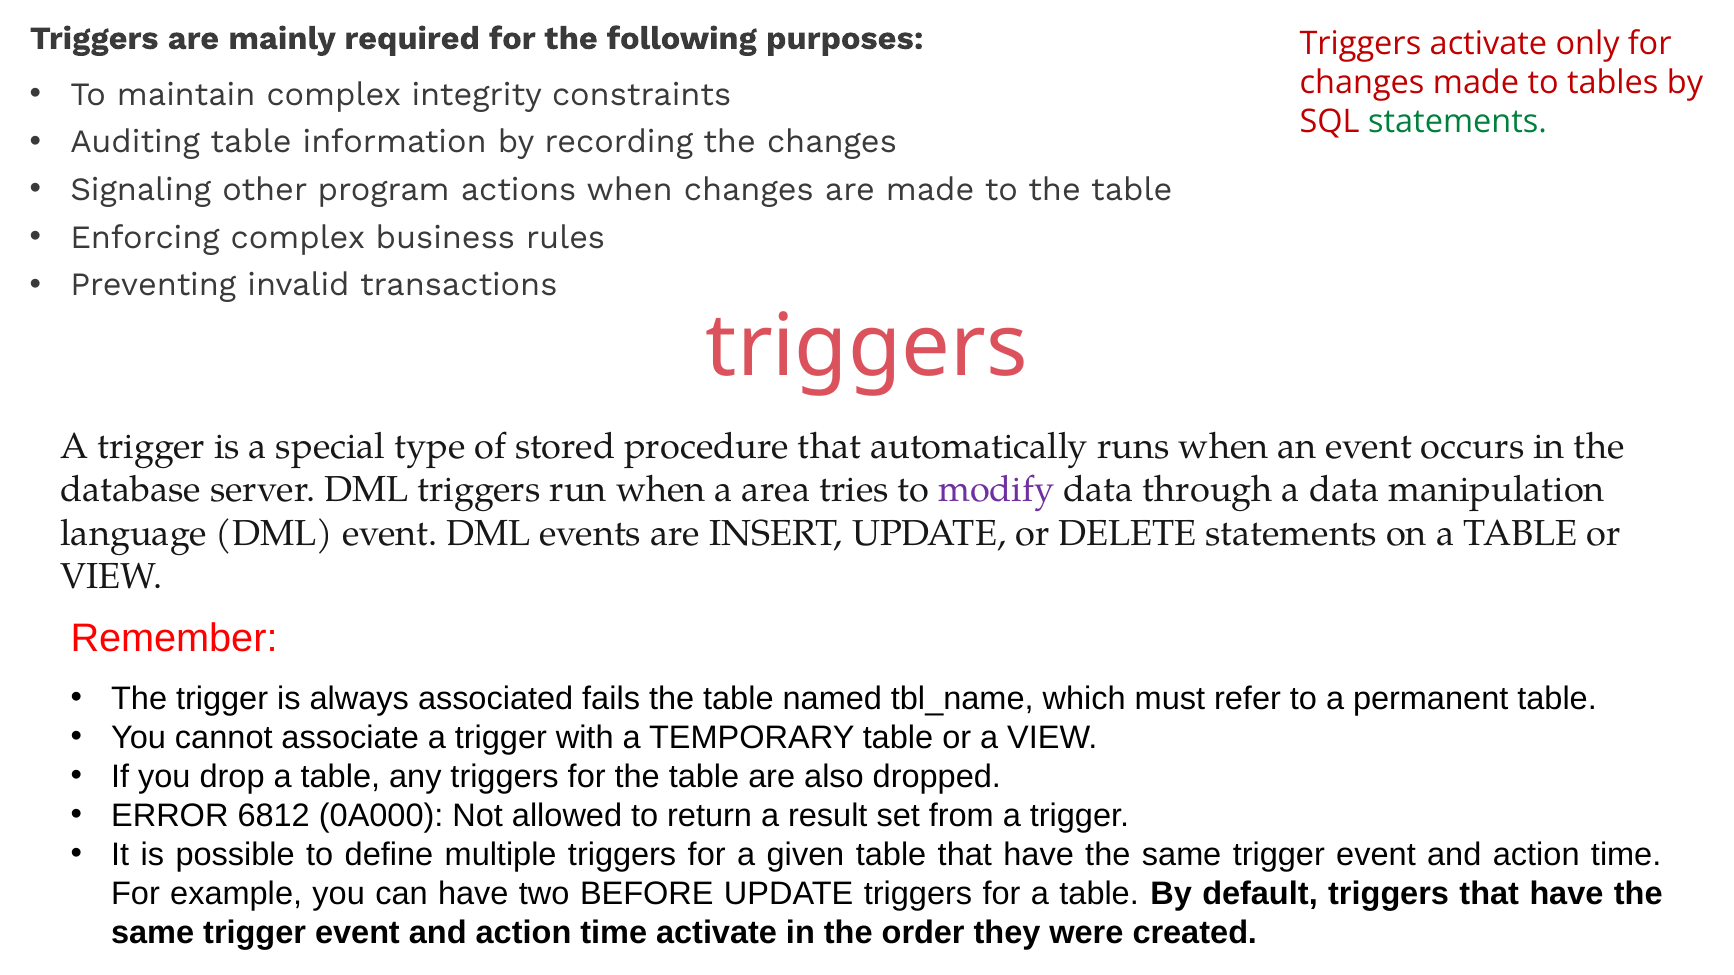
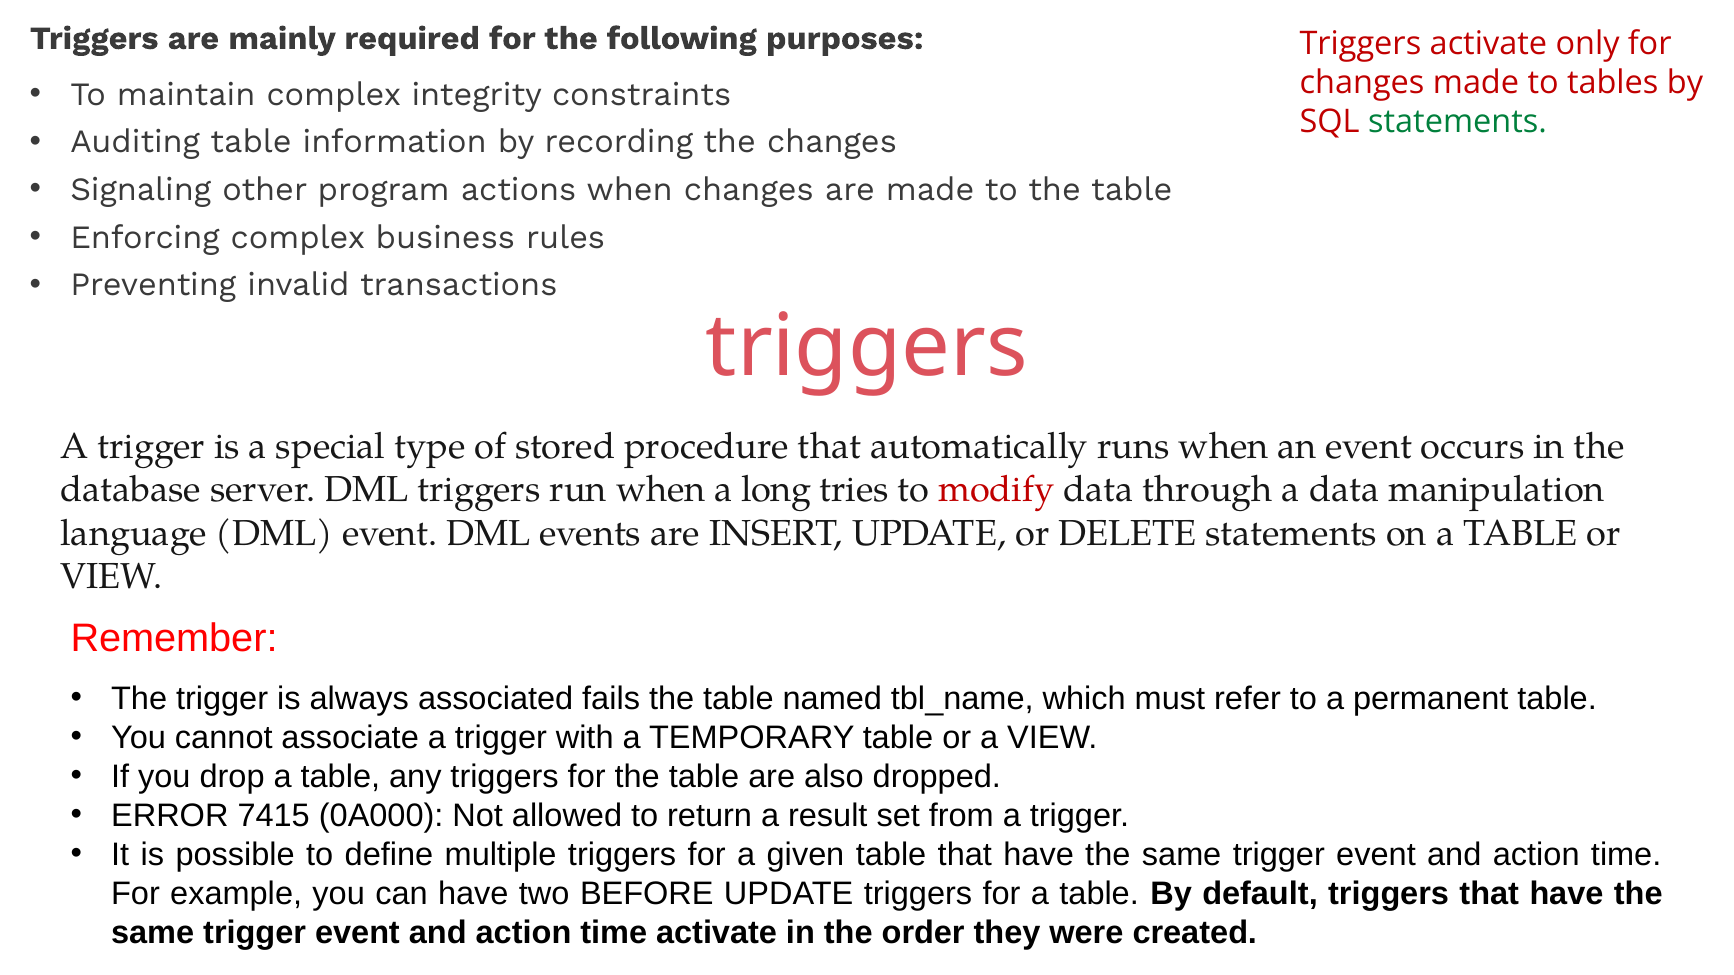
area: area -> long
modify colour: purple -> red
6812: 6812 -> 7415
